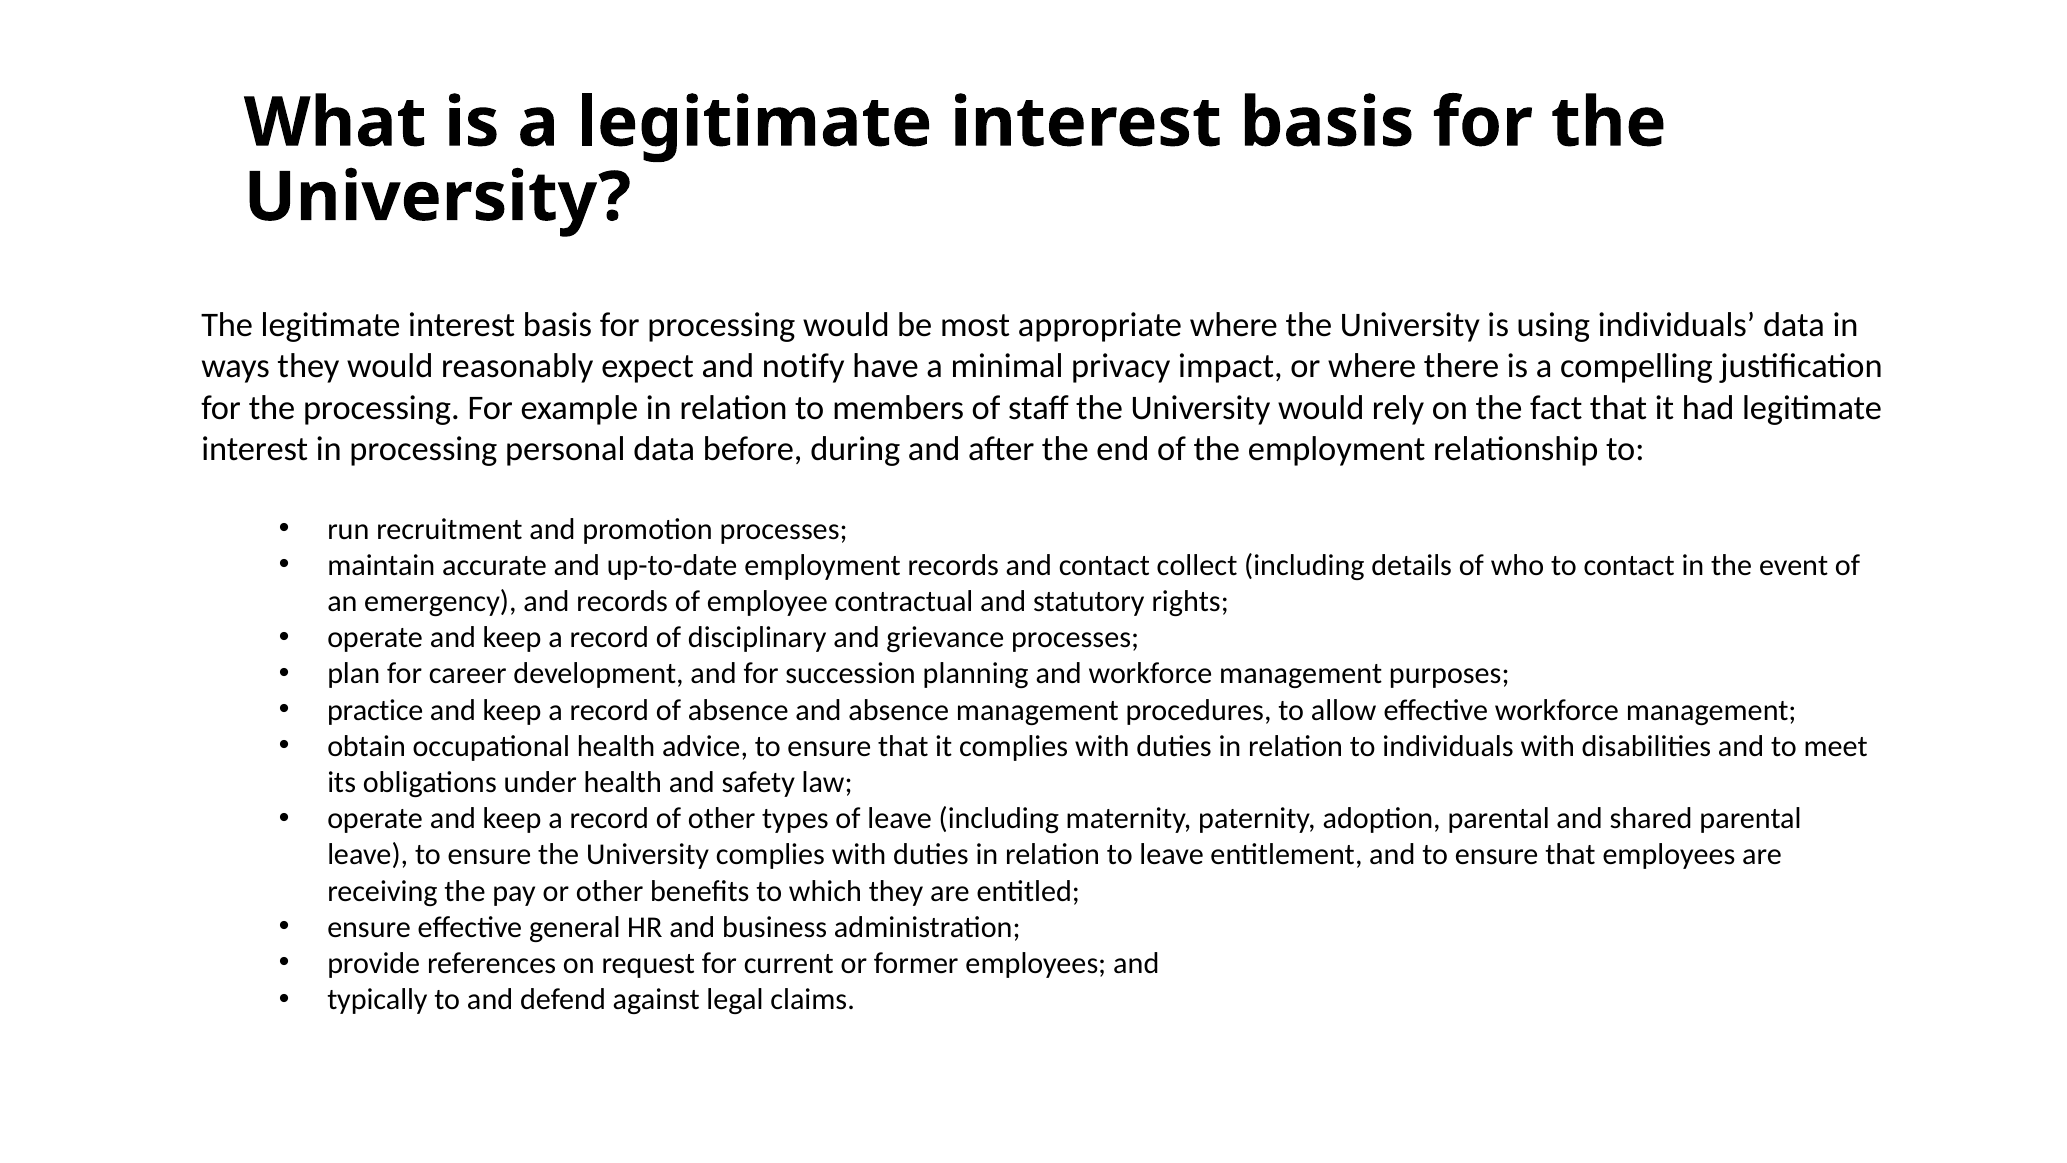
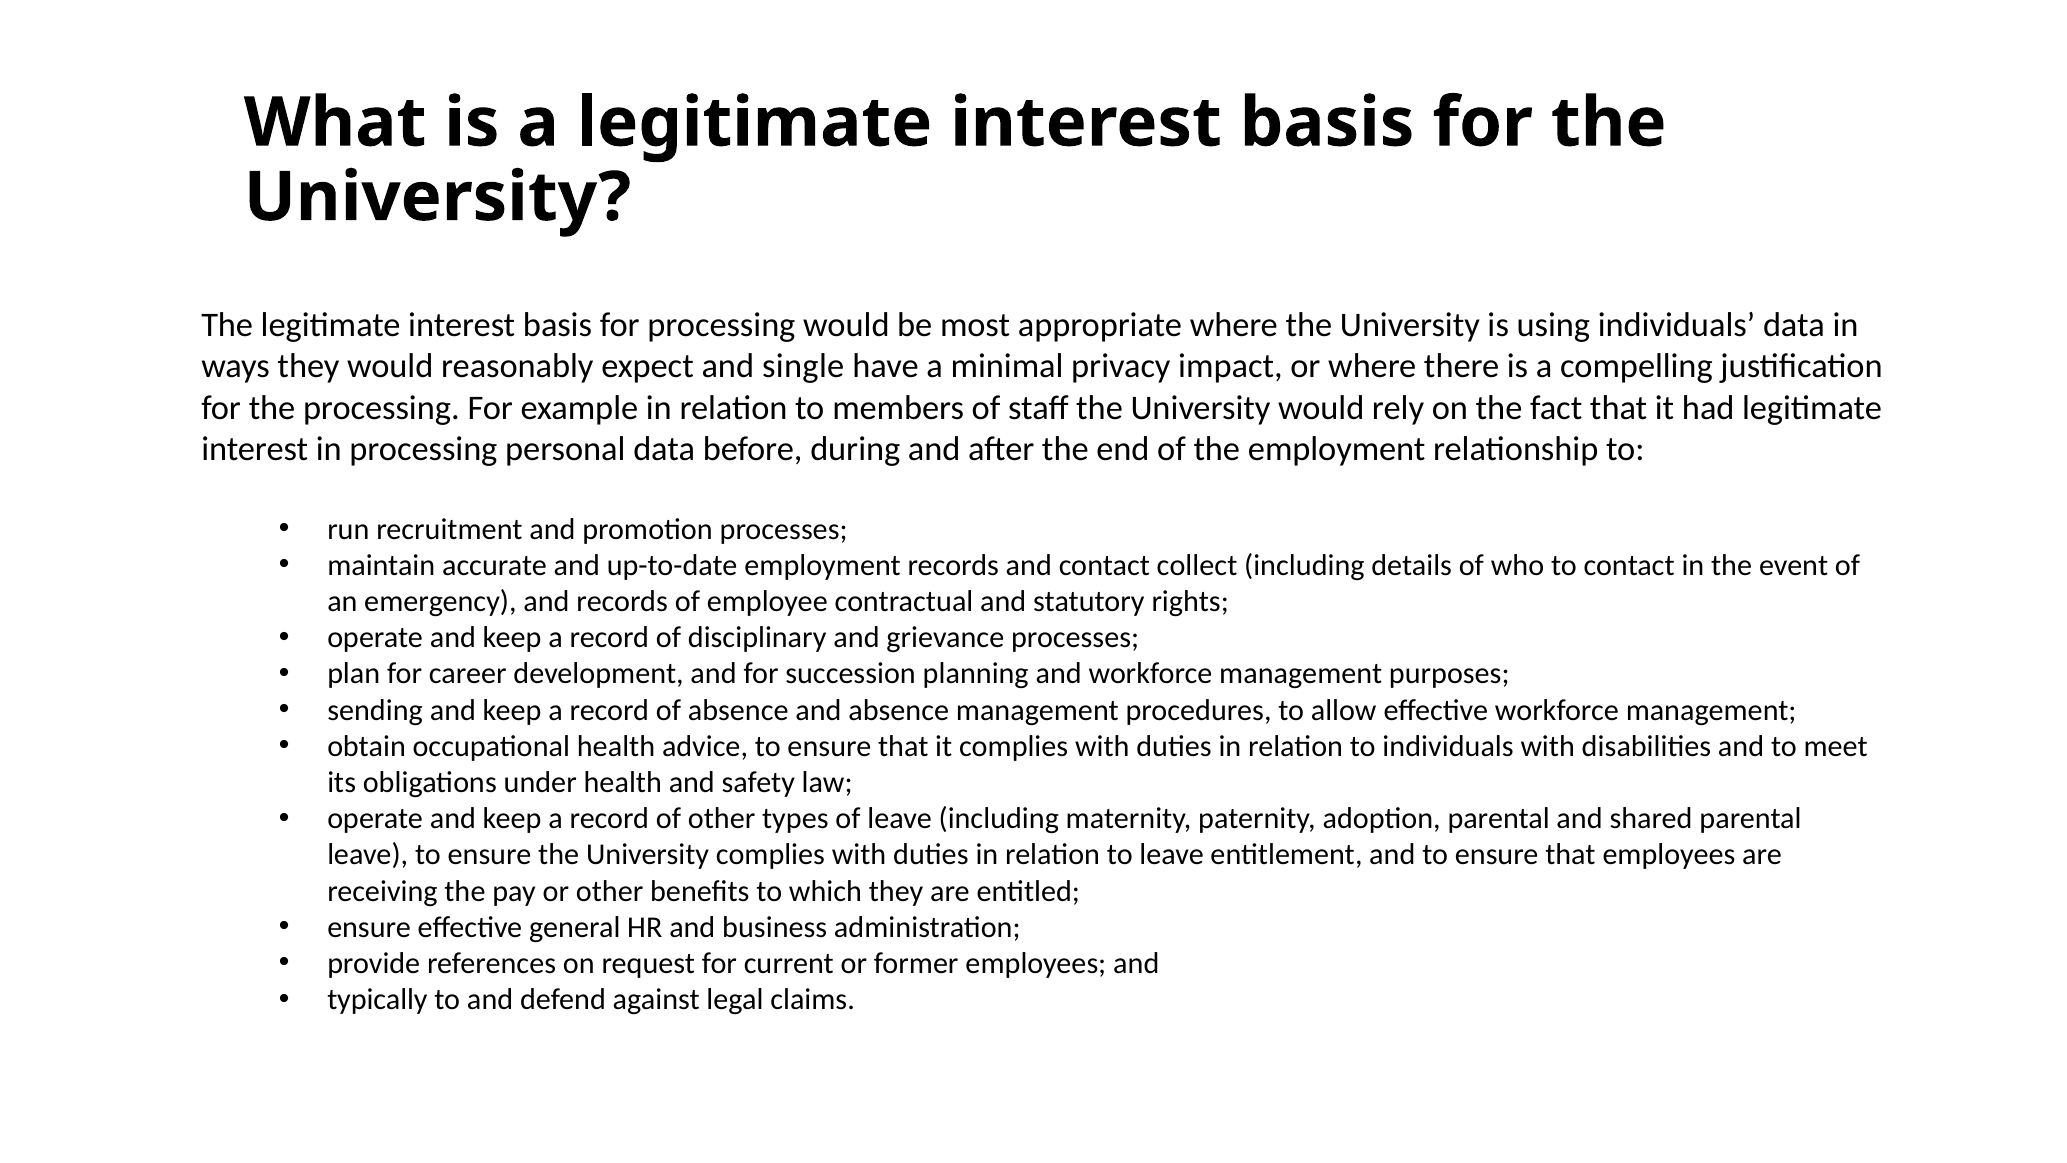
notify: notify -> single
practice: practice -> sending
